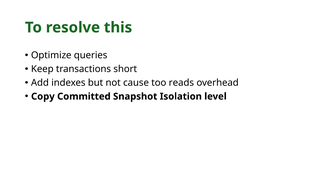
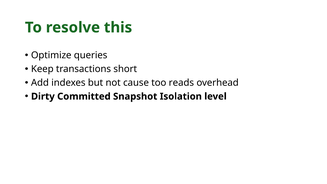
Copy: Copy -> Dirty
